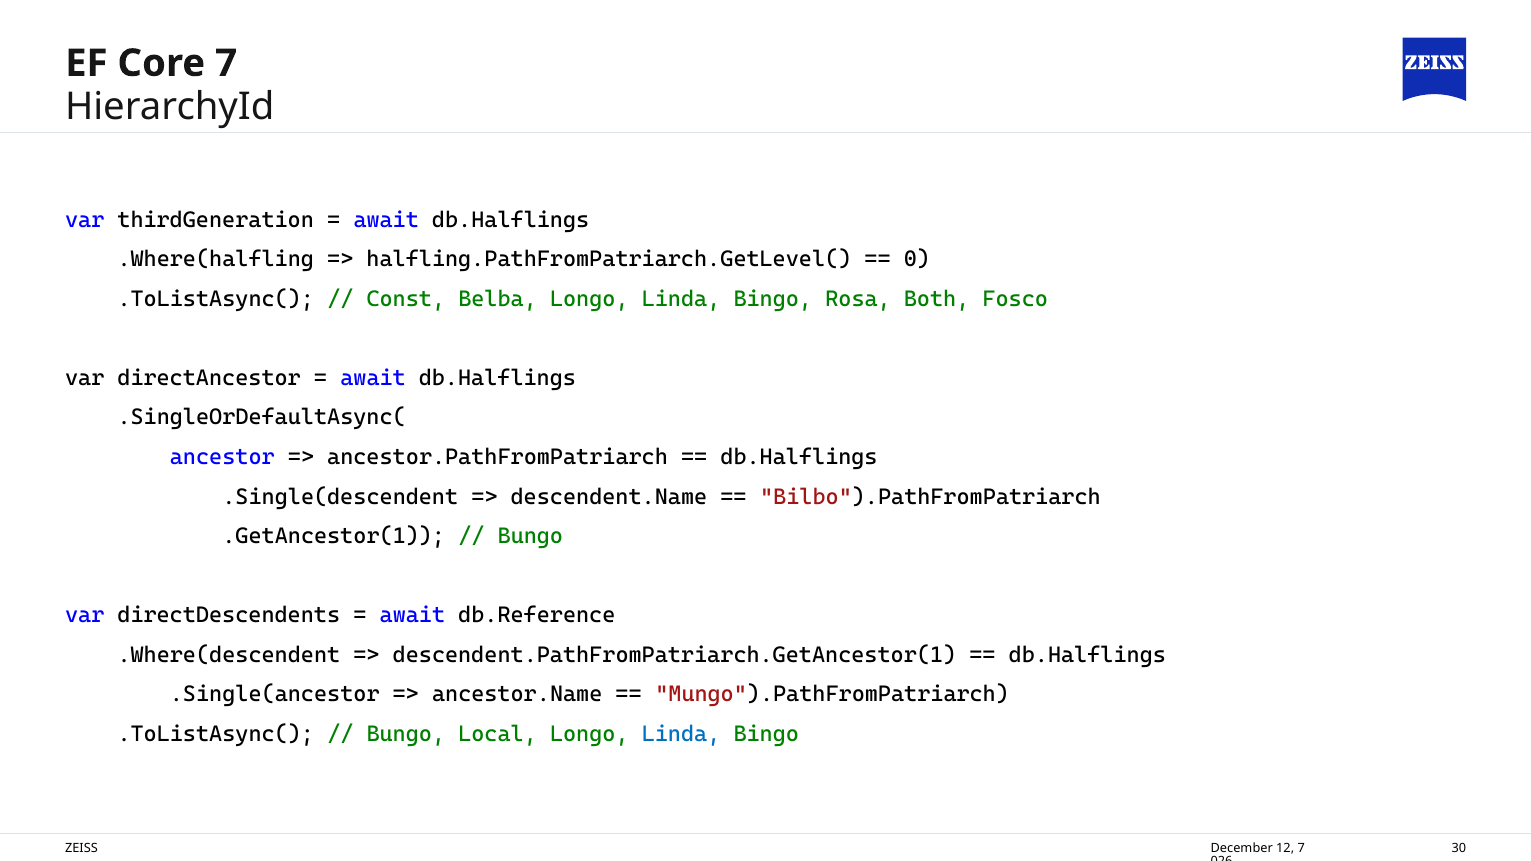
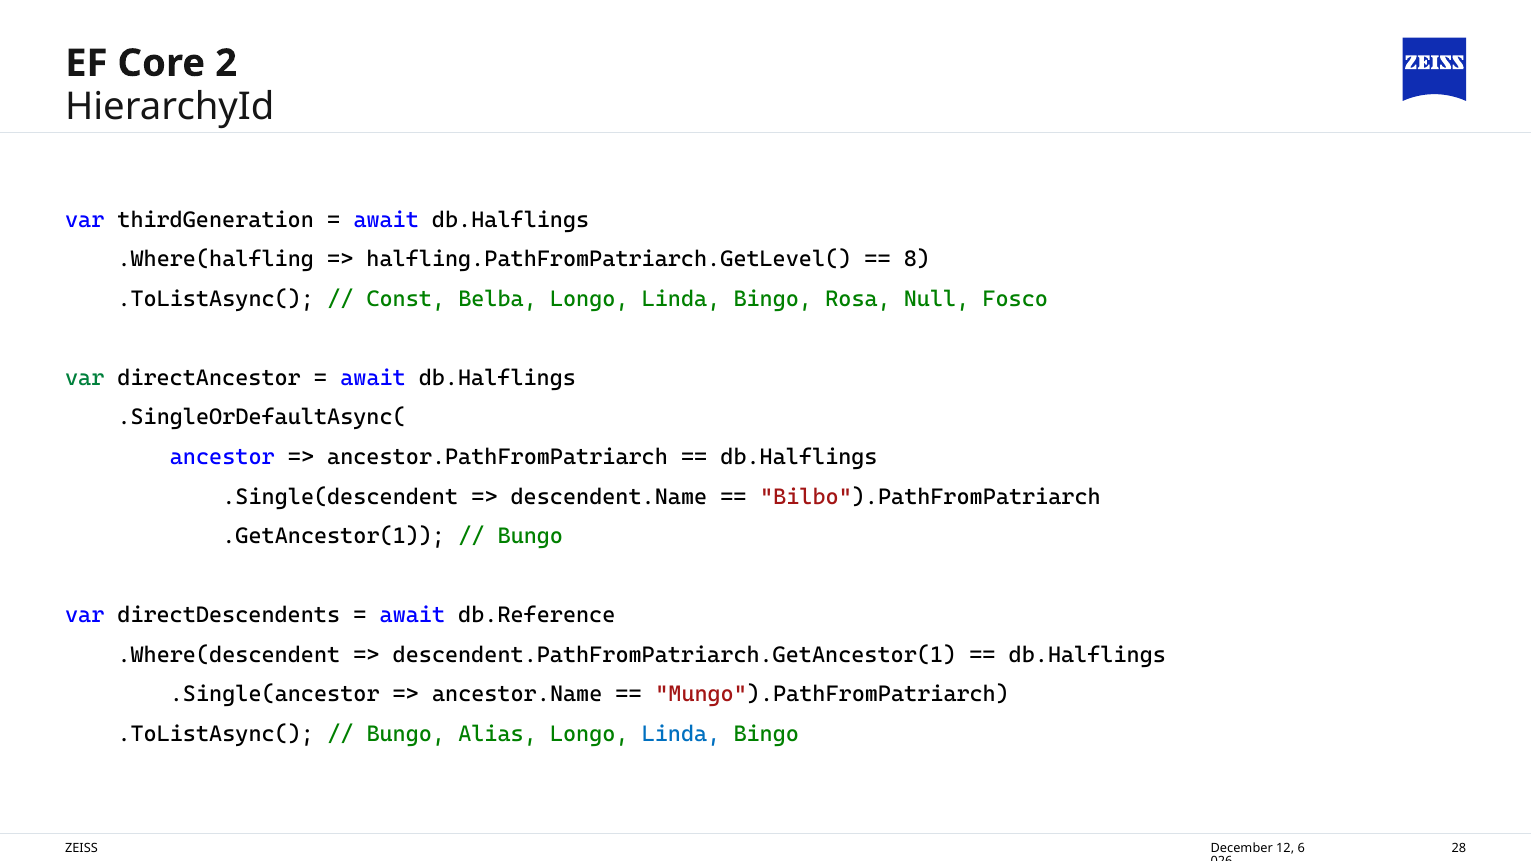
Core 7: 7 -> 2
0: 0 -> 8
Both: Both -> Null
var at (85, 378) colour: black -> green
Local: Local -> Alias
7 at (1301, 848): 7 -> 6
30: 30 -> 28
